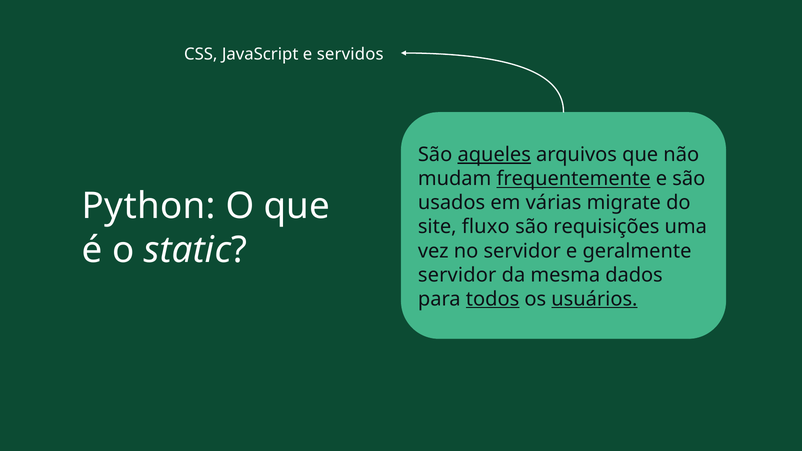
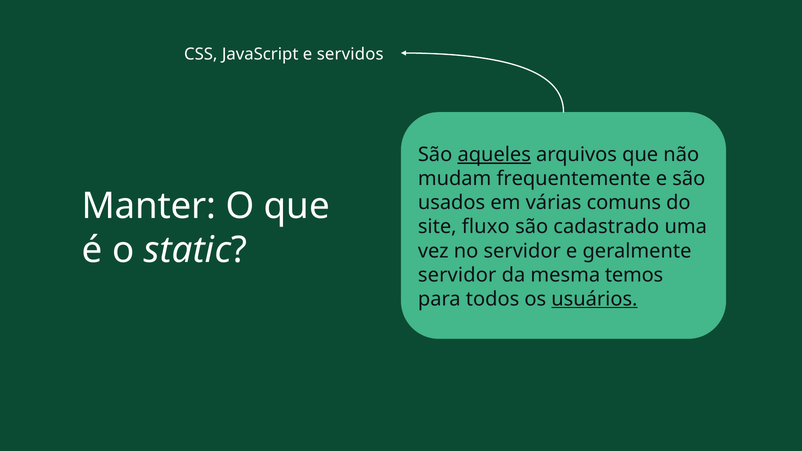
frequentemente underline: present -> none
Python: Python -> Manter
migrate: migrate -> comuns
requisições: requisições -> cadastrado
dados: dados -> temos
todos underline: present -> none
